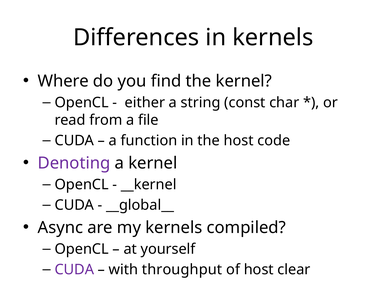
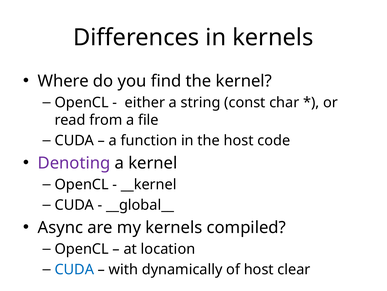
yourself: yourself -> location
CUDA at (74, 269) colour: purple -> blue
throughput: throughput -> dynamically
